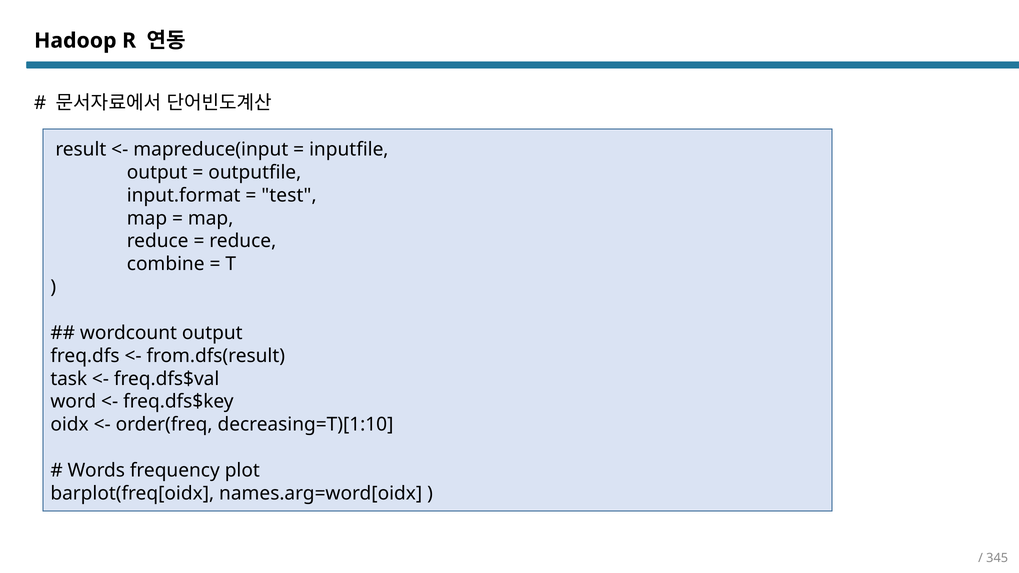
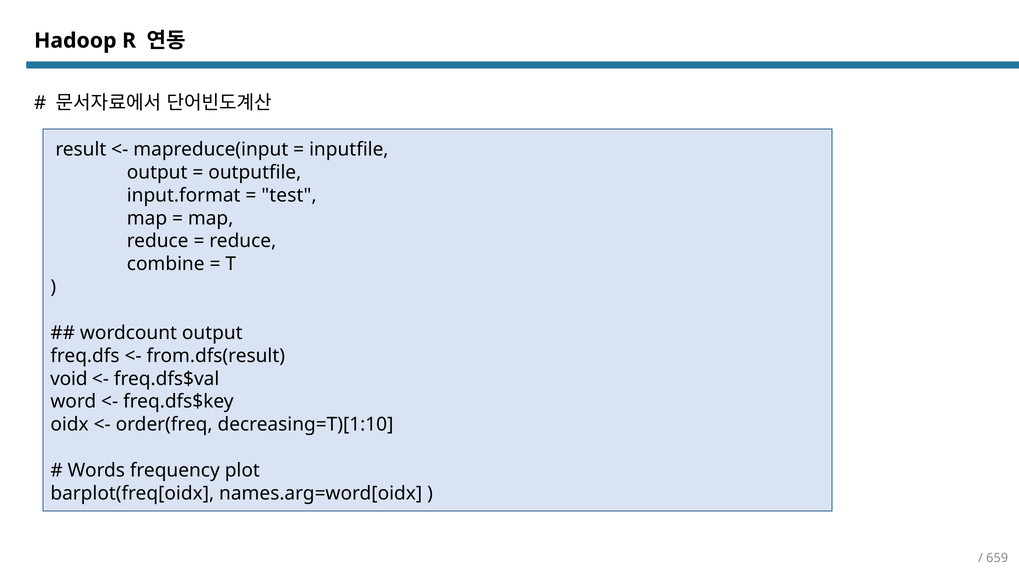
task: task -> void
345: 345 -> 659
